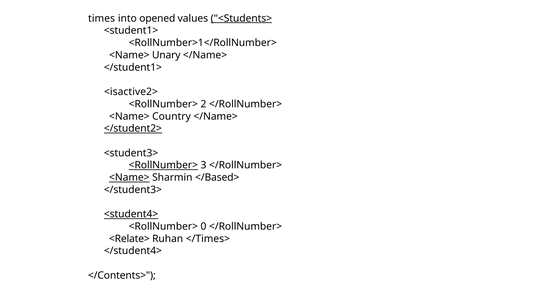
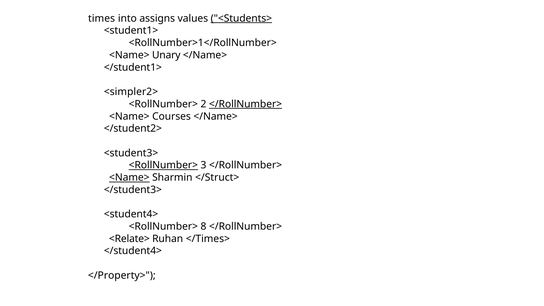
opened: opened -> assigns
<isactive2>: <isactive2> -> <simpler2>
</RollNumber> at (246, 104) underline: none -> present
Country: Country -> Courses
</student2> underline: present -> none
</Based>: </Based> -> </Struct>
<student4> underline: present -> none
0: 0 -> 8
</Contents>: </Contents> -> </Property>
